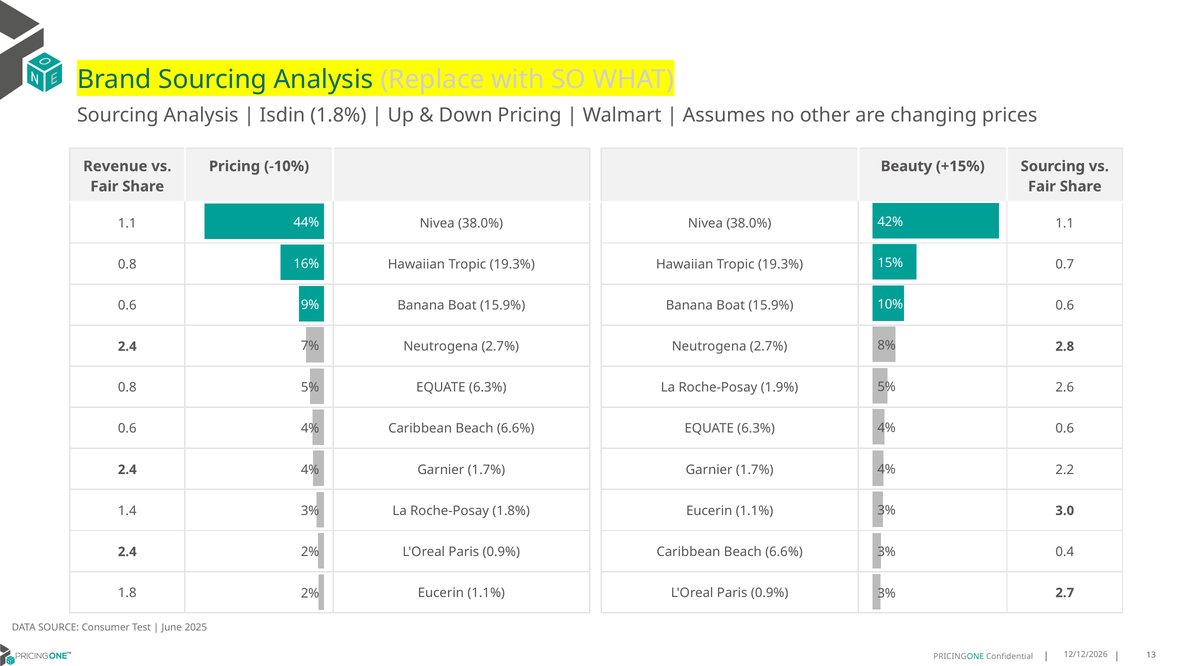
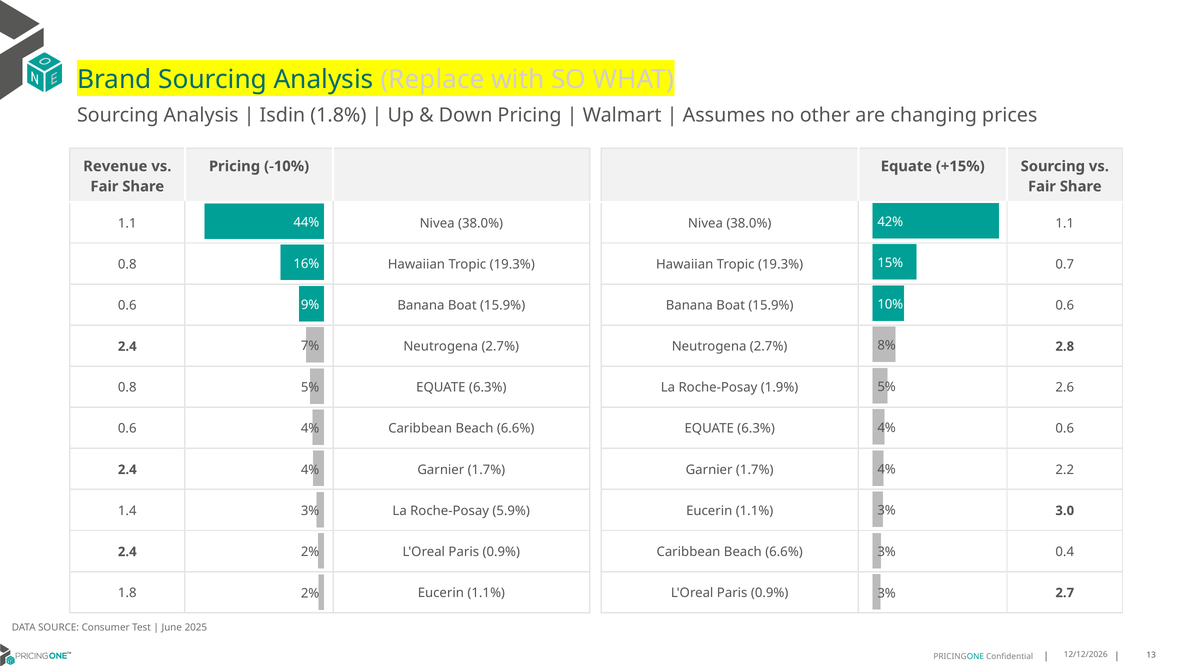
Beauty at (906, 166): Beauty -> Equate
Roche-Posay 1.8%: 1.8% -> 5.9%
